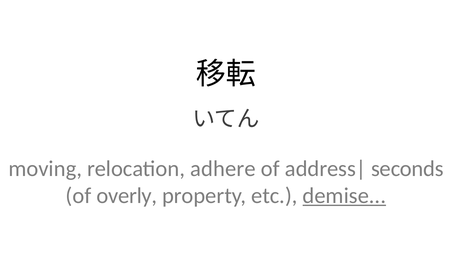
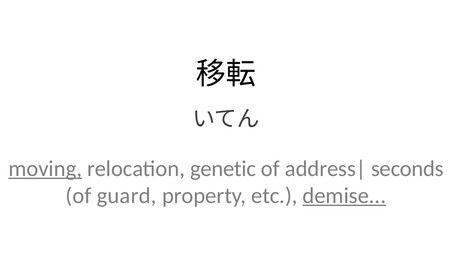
moving underline: none -> present
adhere: adhere -> genetic
overly: overly -> guard
